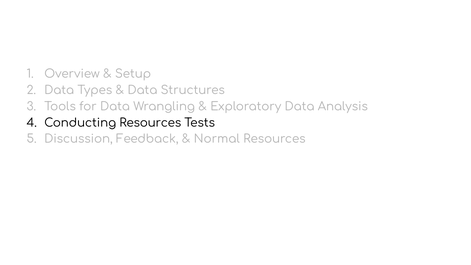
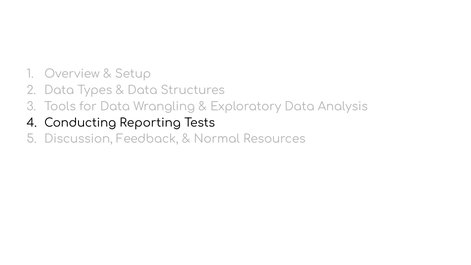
Conducting Resources: Resources -> Reporting
